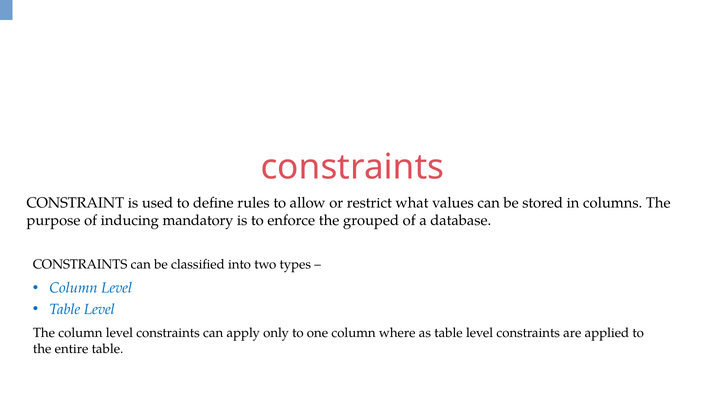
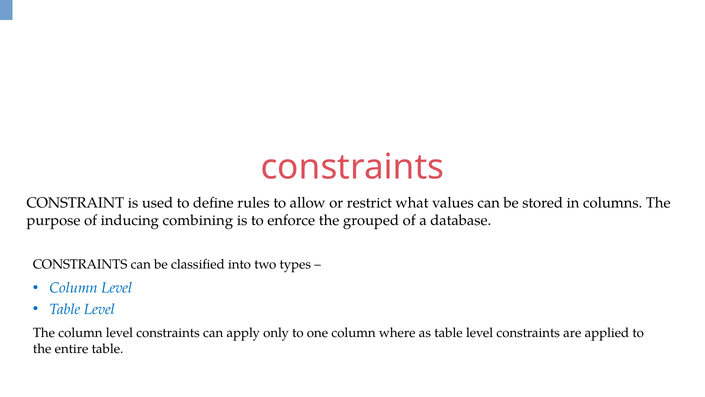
mandatory: mandatory -> combining
